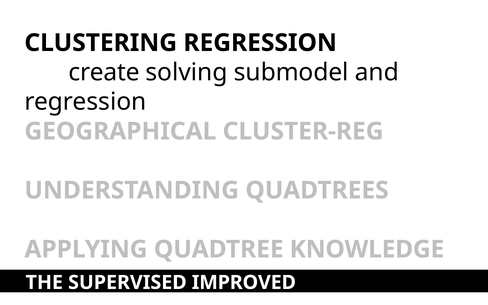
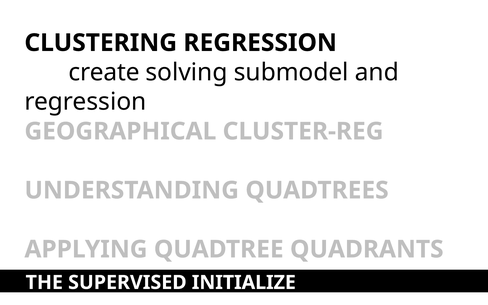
KNOWLEDGE: KNOWLEDGE -> QUADRANTS
IMPROVED: IMPROVED -> INITIALIZE
